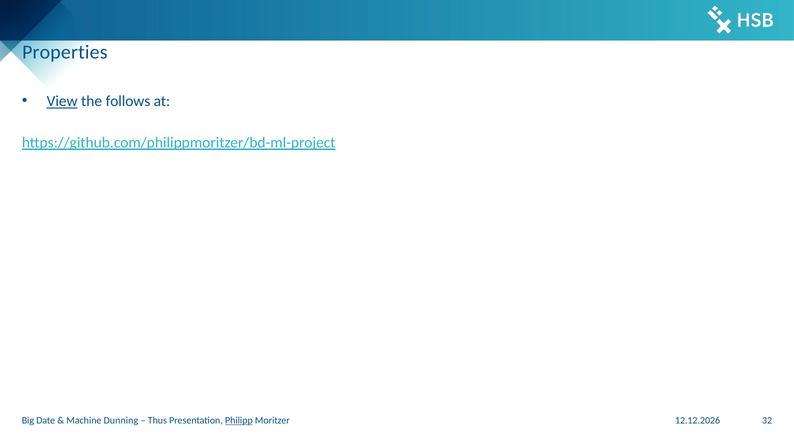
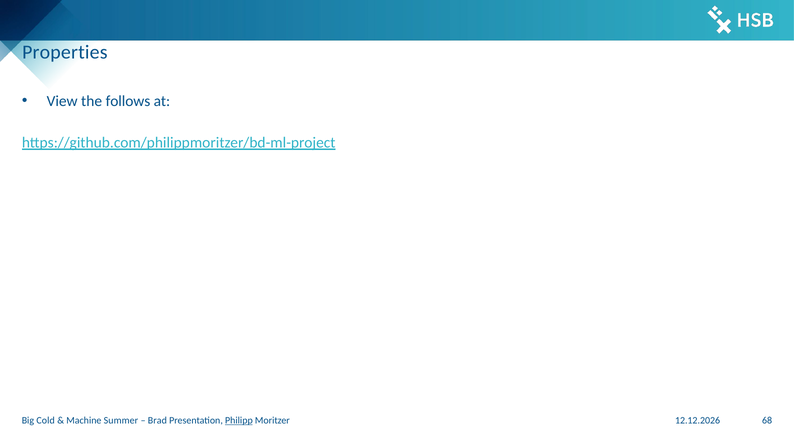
View underline: present -> none
32: 32 -> 68
Date: Date -> Cold
Dunning: Dunning -> Summer
Thus: Thus -> Brad
